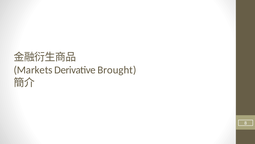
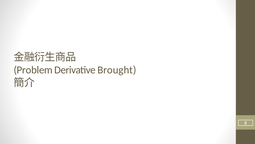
Markets: Markets -> Problem
